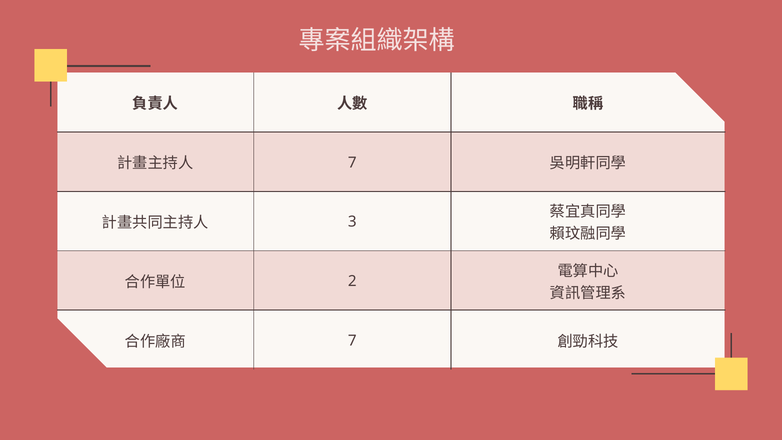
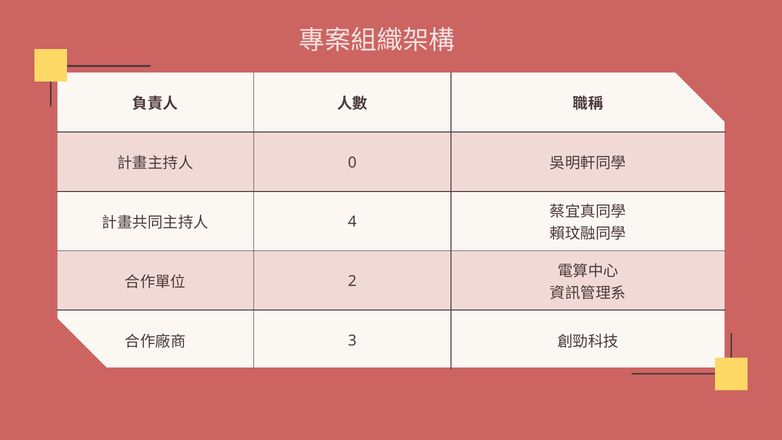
7 at (352, 163): 7 -> 0
3: 3 -> 4
7 at (352, 341): 7 -> 3
